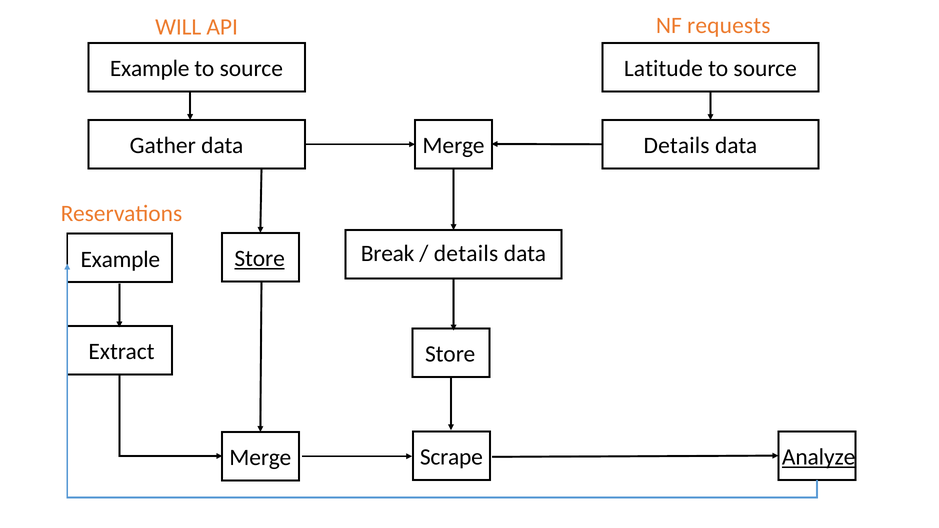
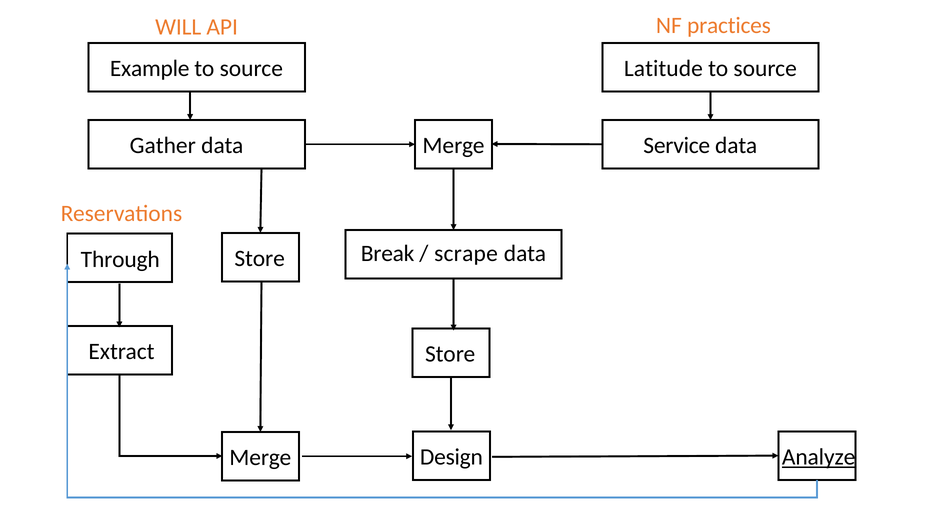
requests: requests -> practices
Details at (677, 146): Details -> Service
details at (466, 254): details -> scrape
Store at (260, 259) underline: present -> none
Example at (120, 259): Example -> Through
Scrape: Scrape -> Design
